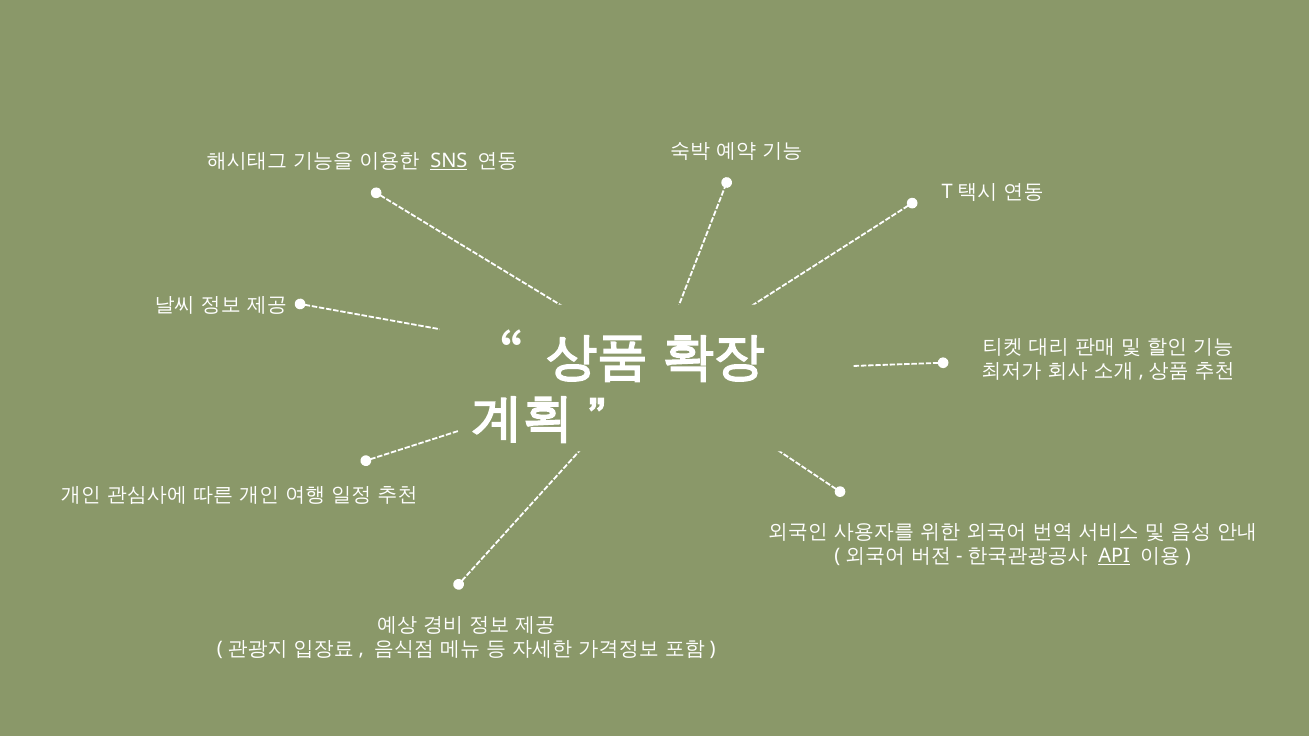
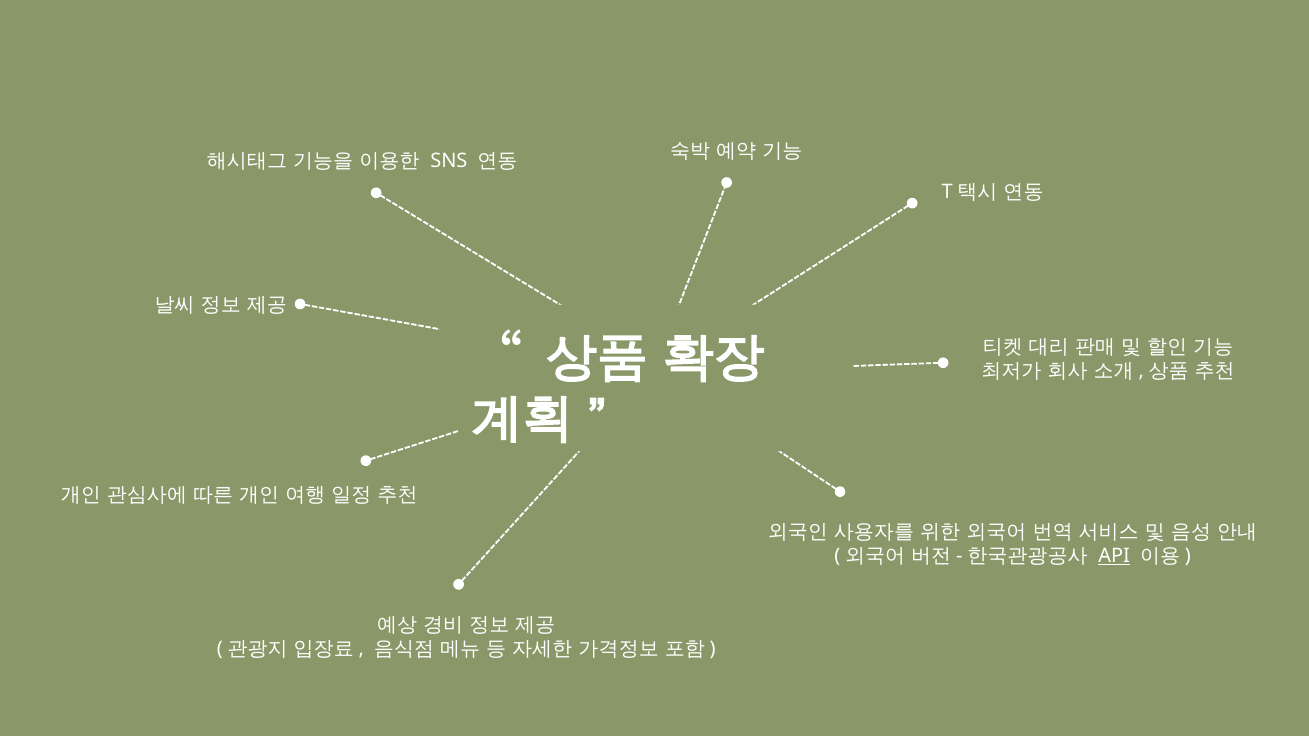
SNS underline: present -> none
